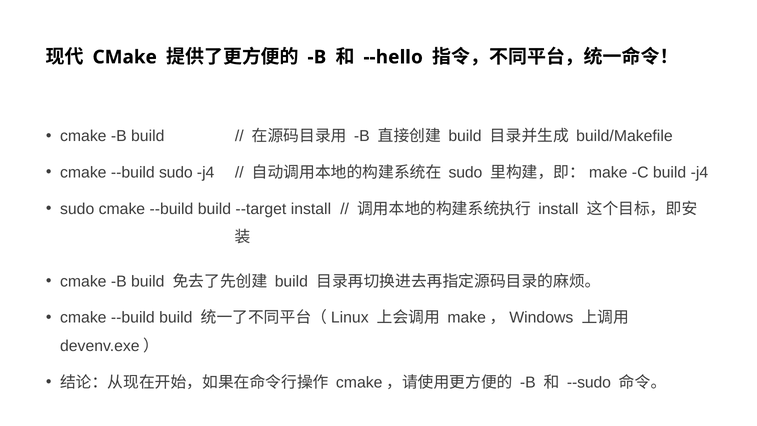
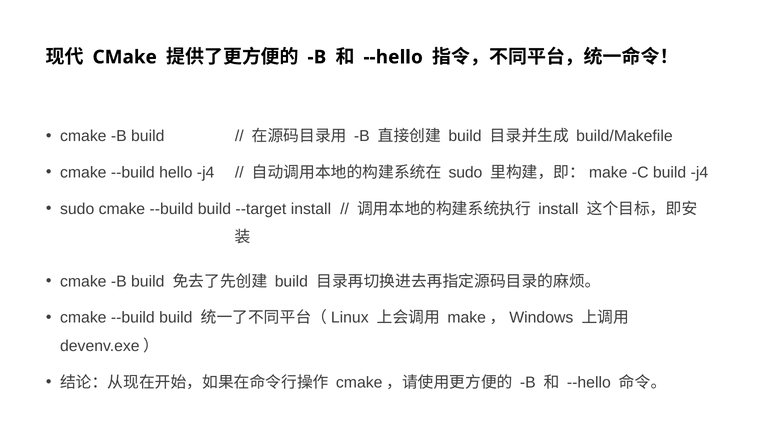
--build sudo: sudo -> hello
--sudo at (589, 382): --sudo -> --hello
